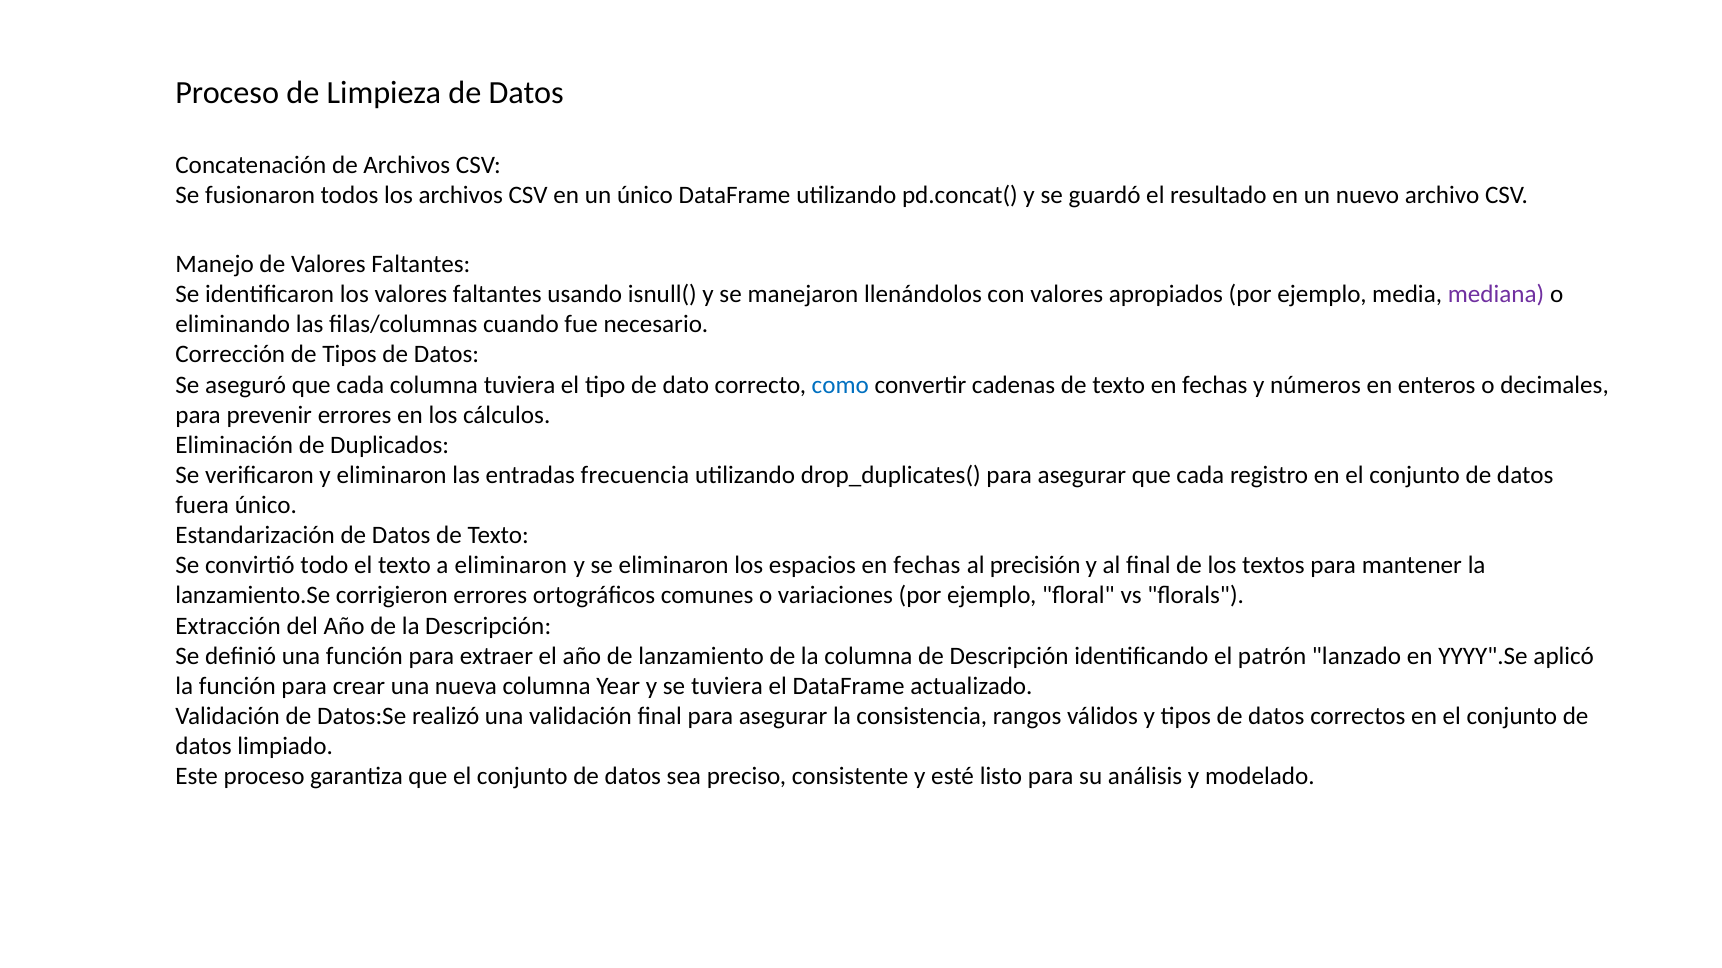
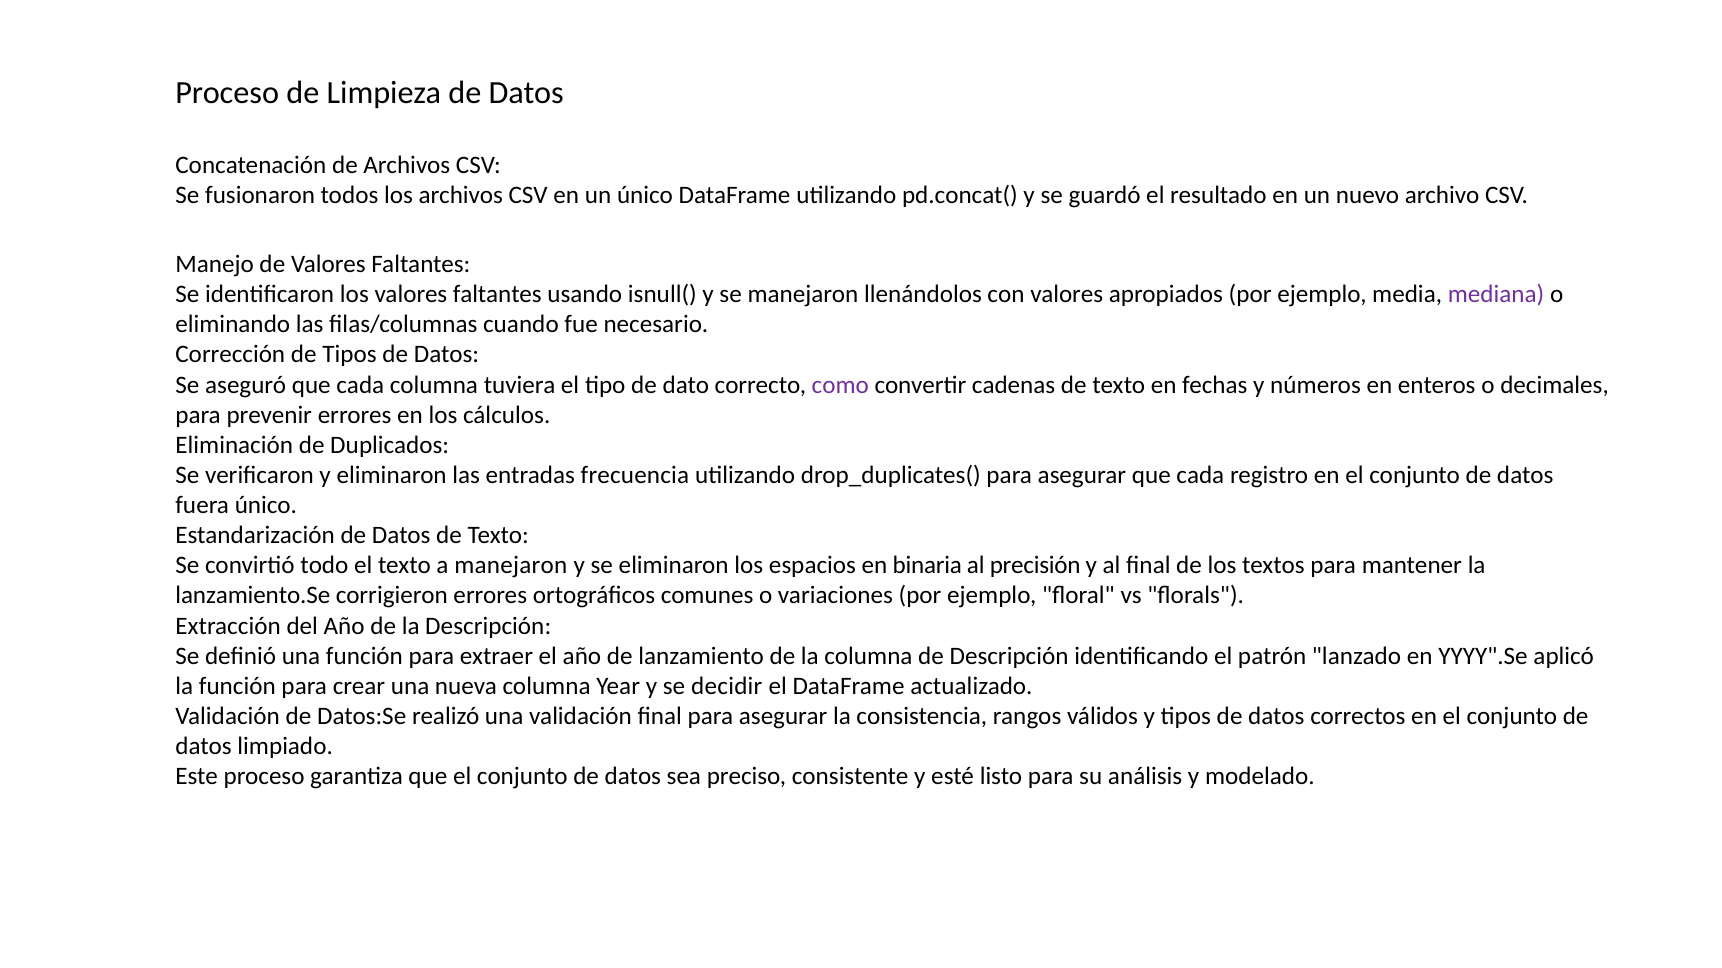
como colour: blue -> purple
a eliminaron: eliminaron -> manejaron
espacios en fechas: fechas -> binaria
se tuviera: tuviera -> decidir
